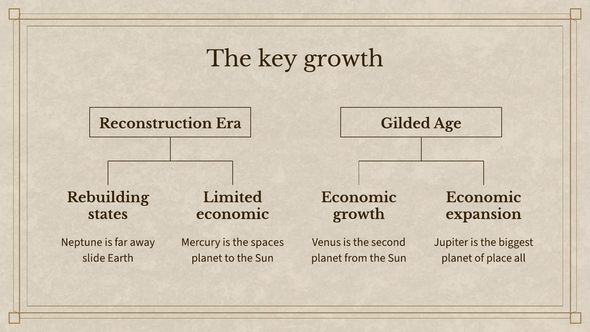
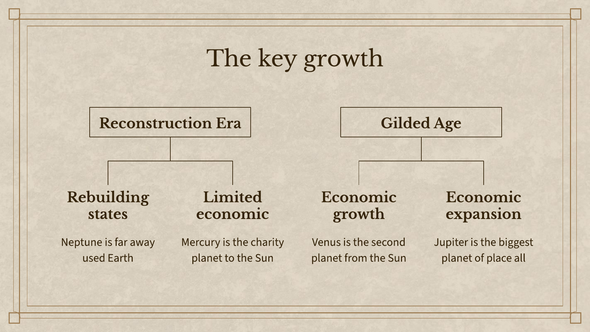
spaces: spaces -> charity
slide: slide -> used
